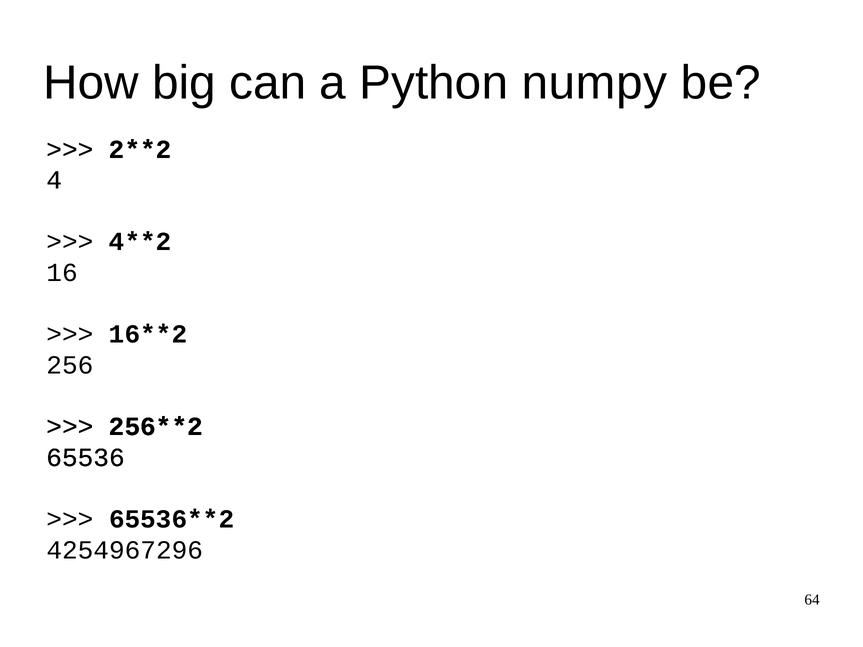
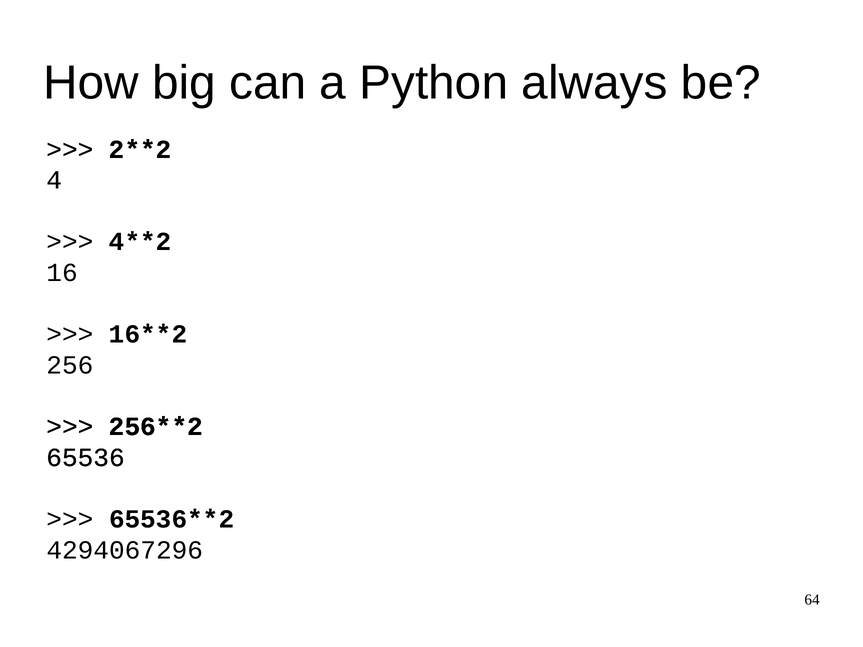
numpy: numpy -> always
4254967296: 4254967296 -> 4294067296
